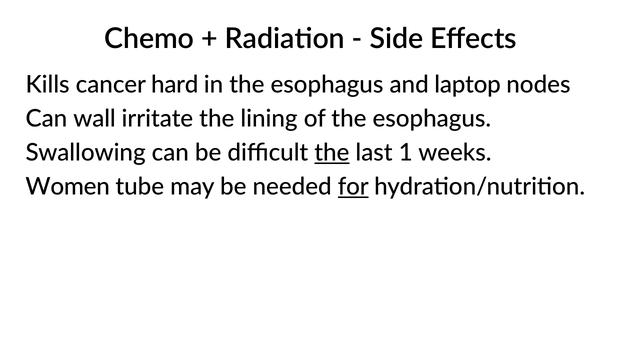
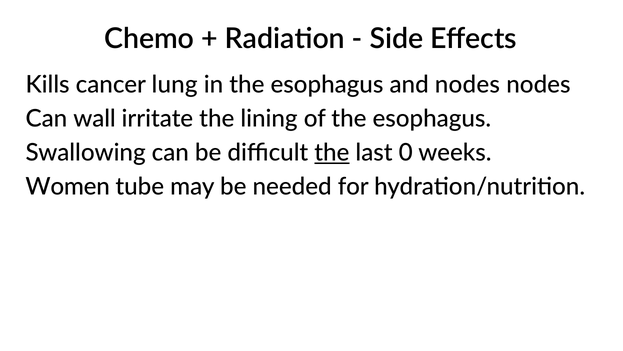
hard: hard -> lung
and laptop: laptop -> nodes
1: 1 -> 0
for underline: present -> none
